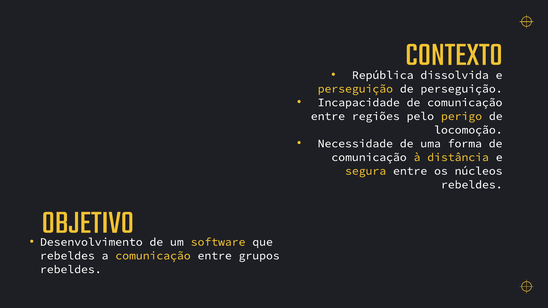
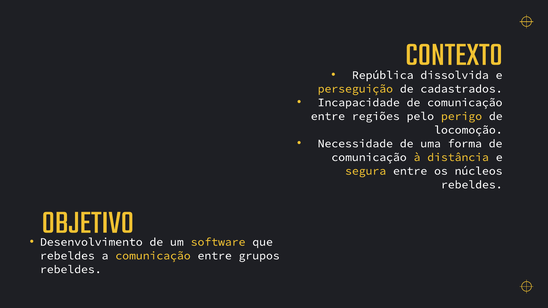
de perseguição: perseguição -> cadastrados
